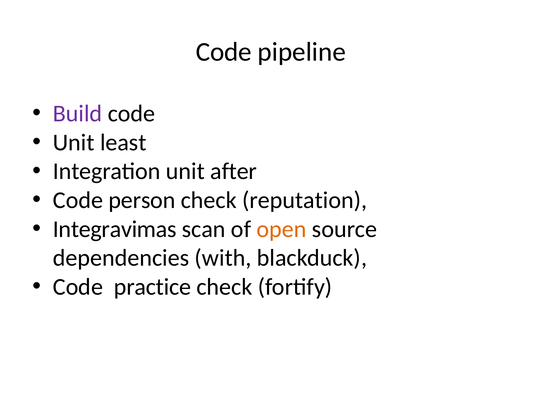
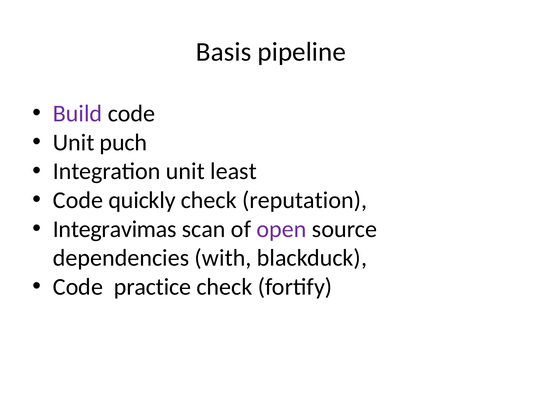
Code at (224, 52): Code -> Basis
least: least -> puch
after: after -> least
person: person -> quickly
open colour: orange -> purple
